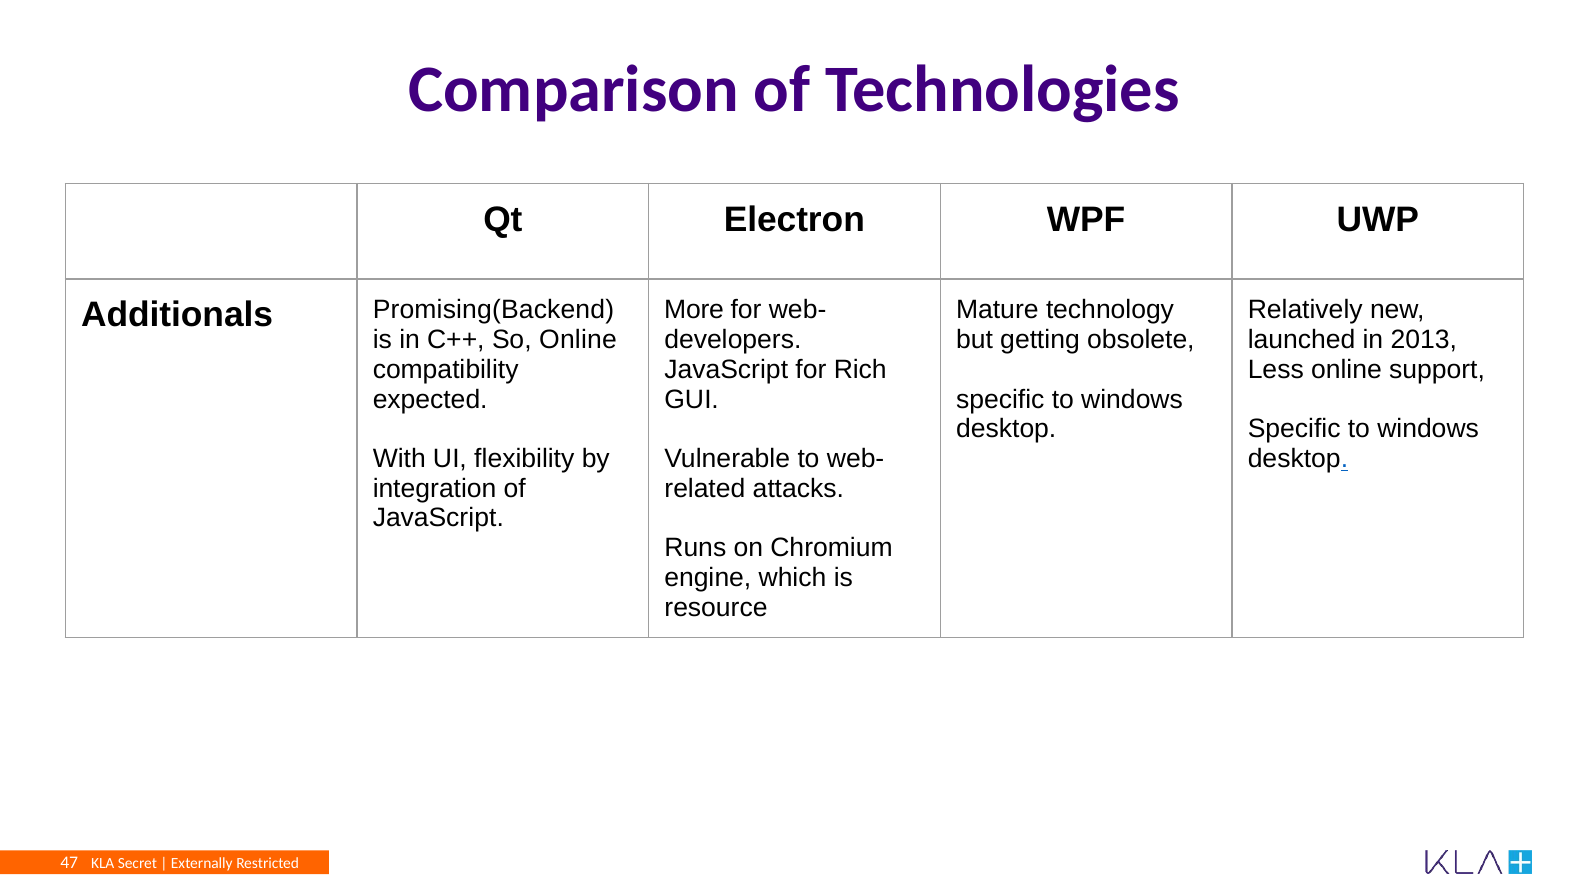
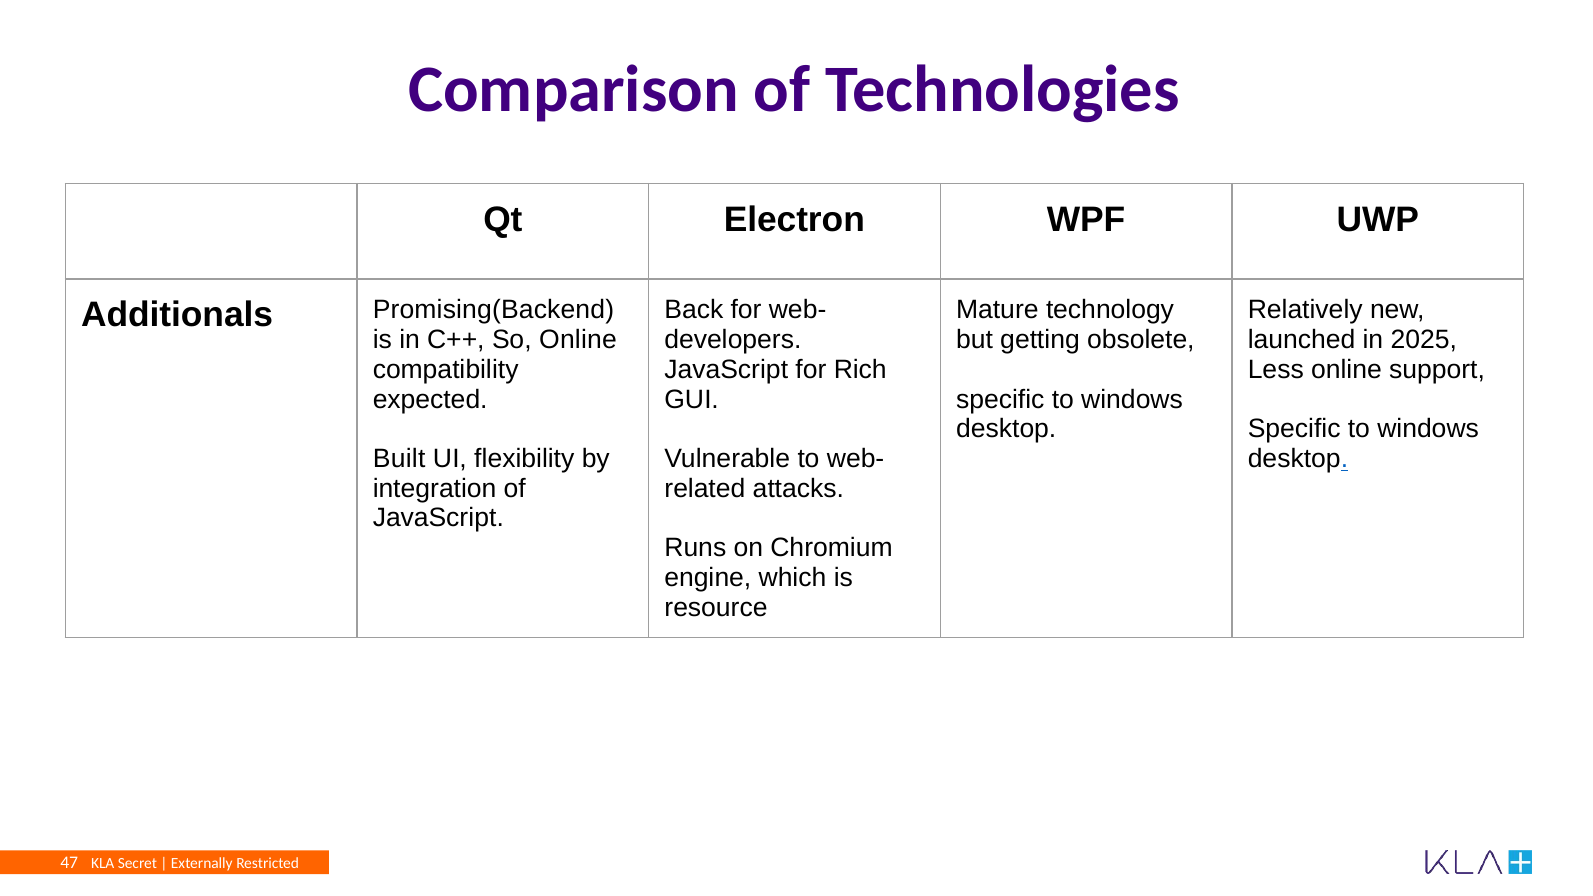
More: More -> Back
2013: 2013 -> 2025
With: With -> Built
